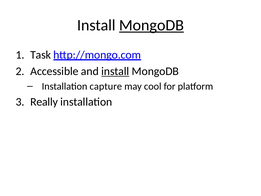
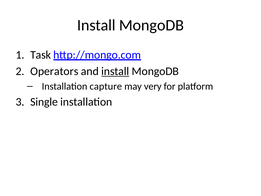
MongoDB at (152, 25) underline: present -> none
Accessible: Accessible -> Operators
cool: cool -> very
Really: Really -> Single
